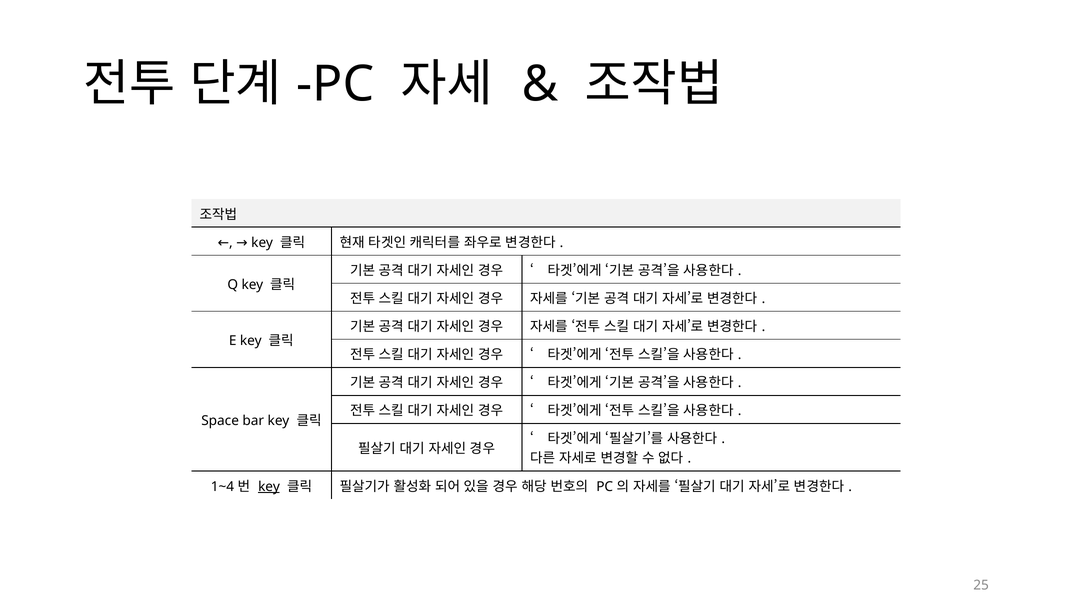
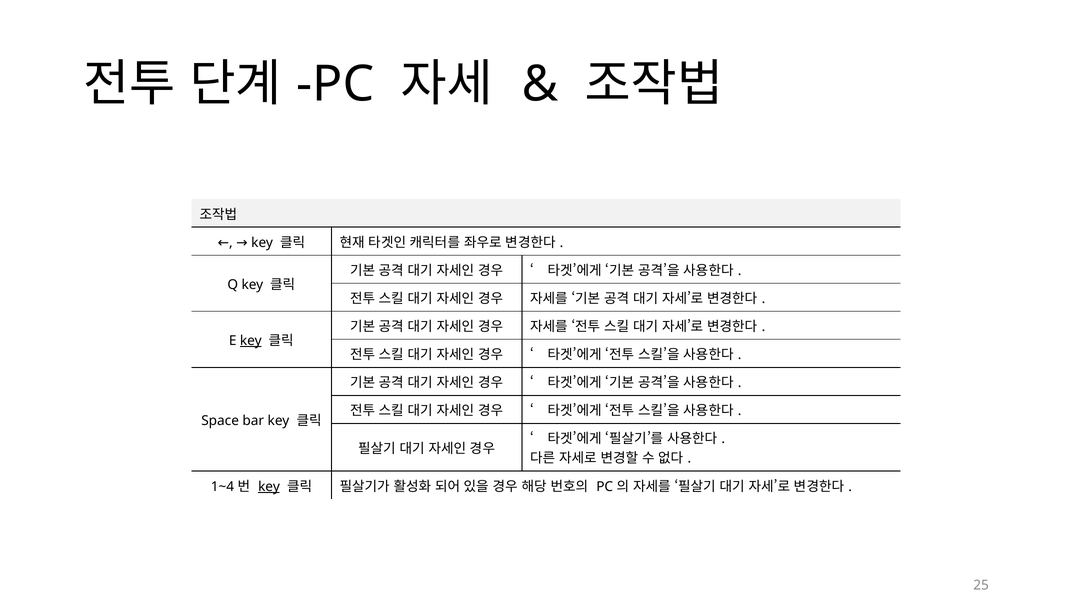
key at (251, 341) underline: none -> present
